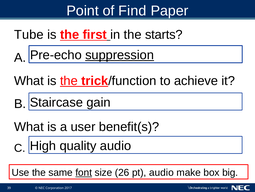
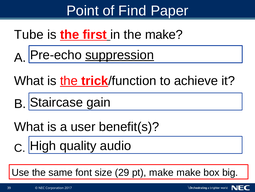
the starts: starts -> make
font underline: present -> none
26: 26 -> 29
pt audio: audio -> make
